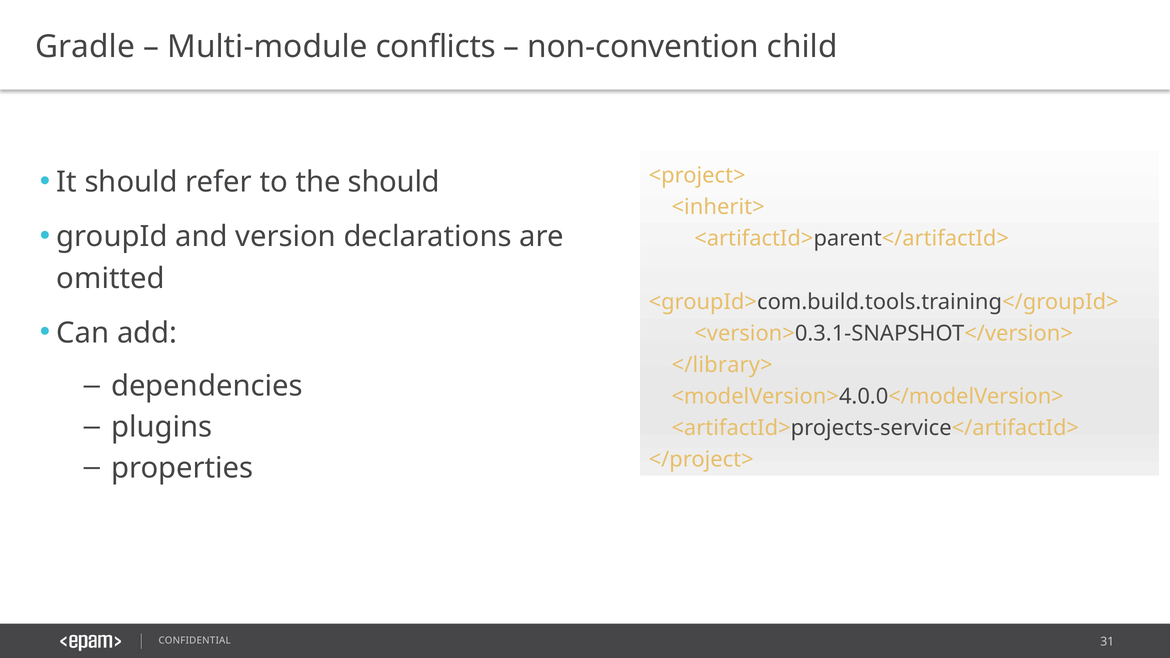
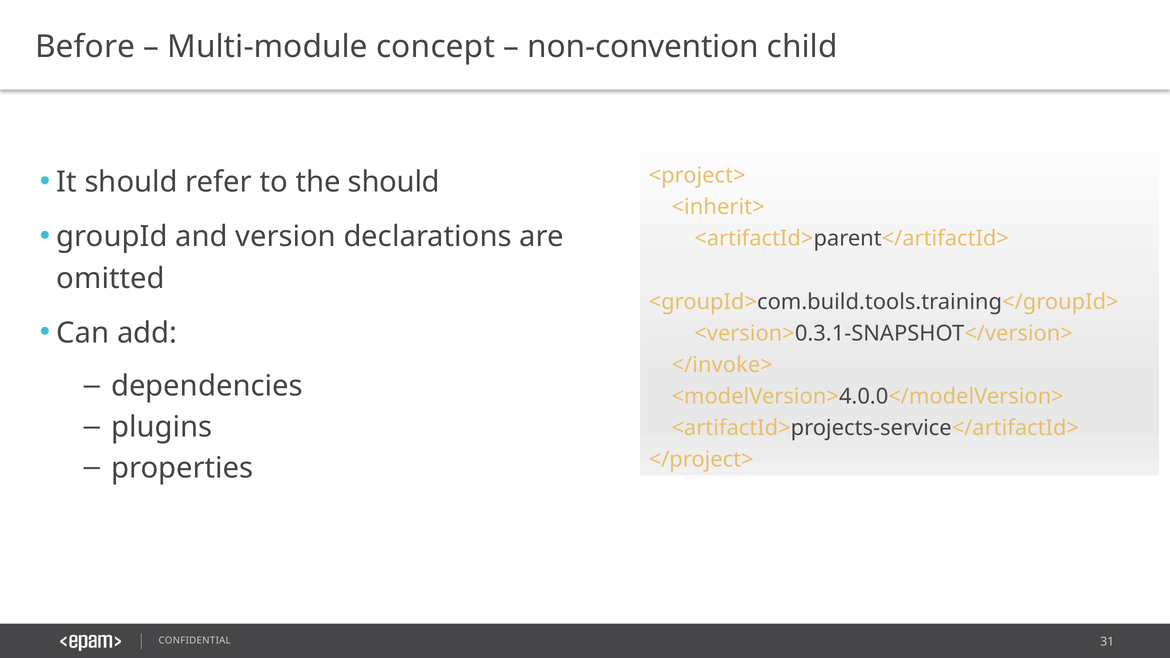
Gradle: Gradle -> Before
conflicts: conflicts -> concept
</library>: </library> -> </invoke>
